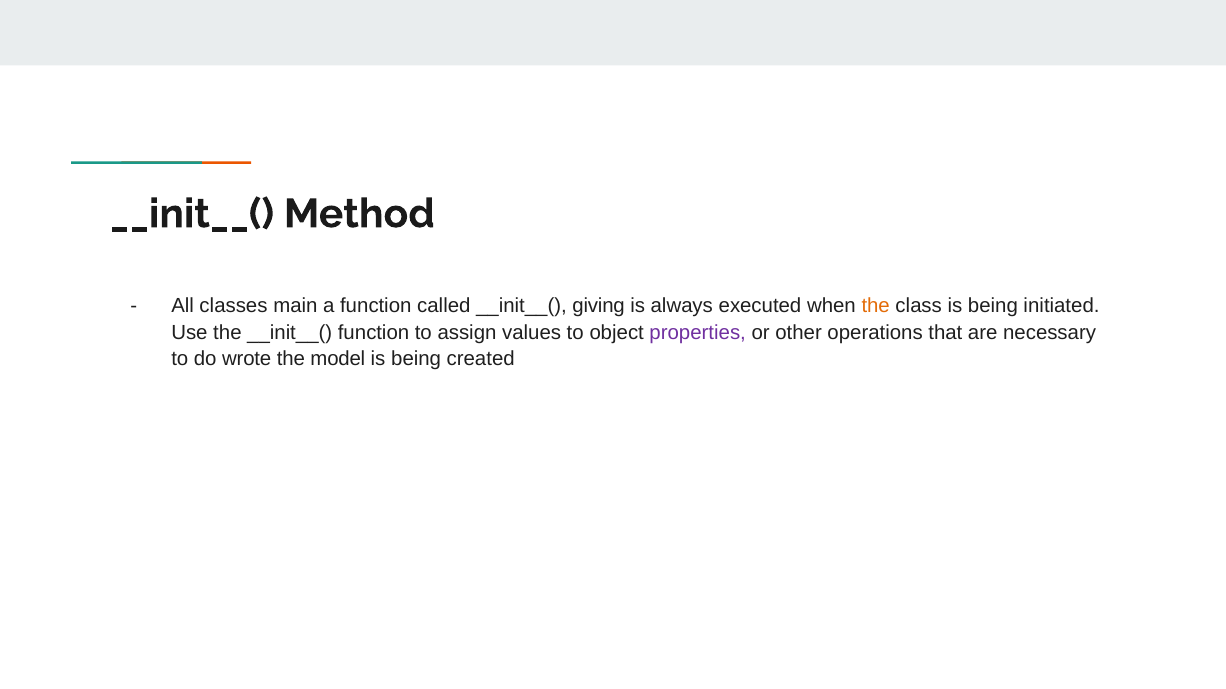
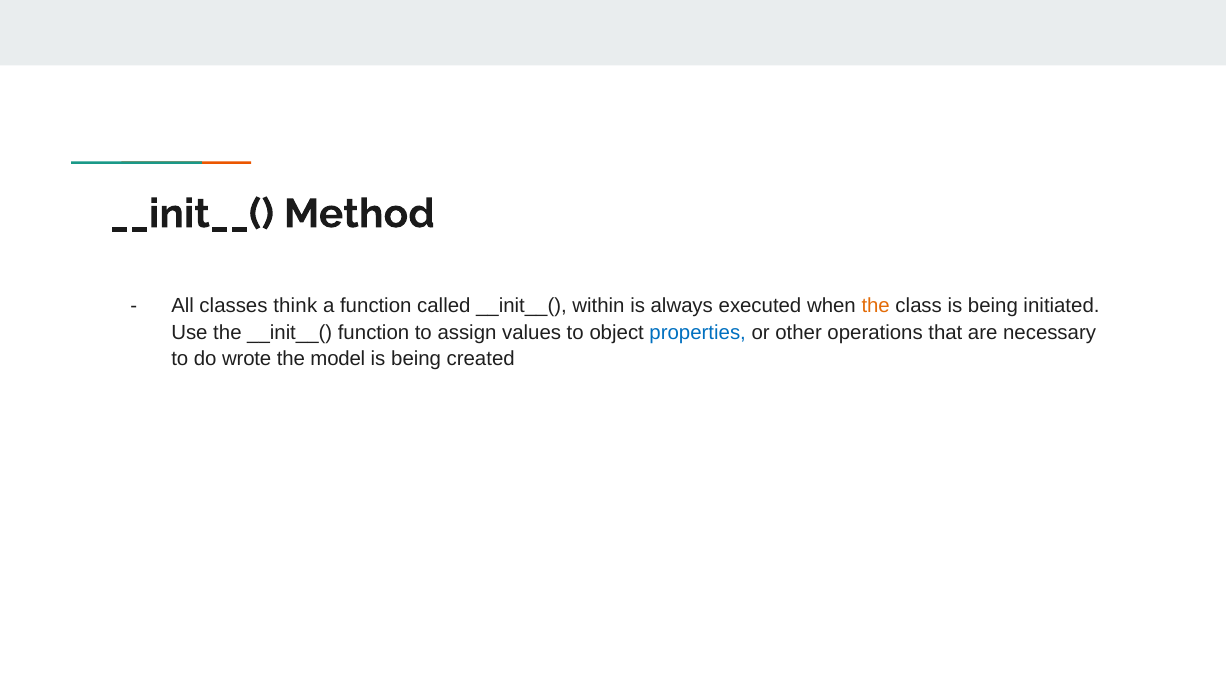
main: main -> think
giving: giving -> within
properties colour: purple -> blue
